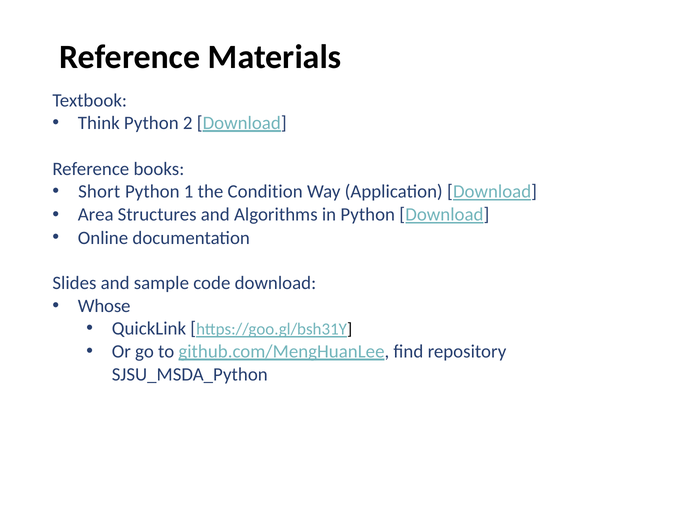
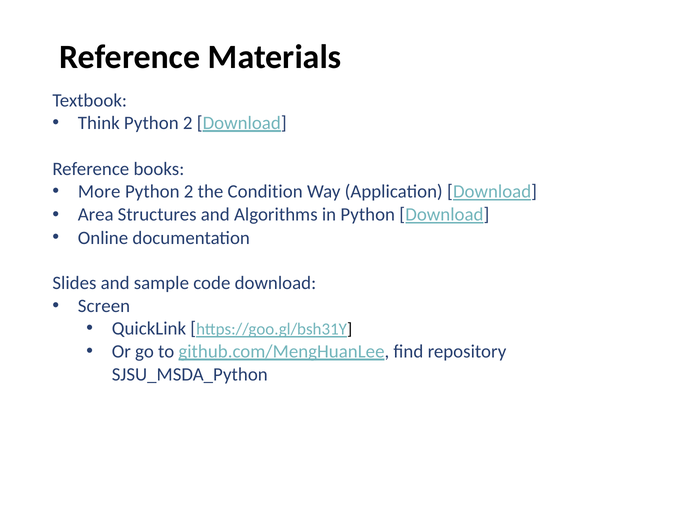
Short: Short -> More
1 at (189, 191): 1 -> 2
Whose: Whose -> Screen
